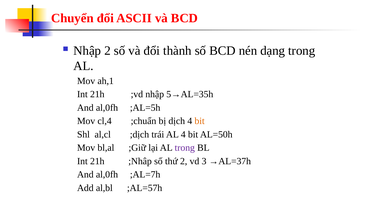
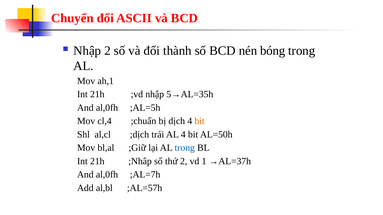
dạng: dạng -> bóng
trong at (185, 148) colour: purple -> blue
3: 3 -> 1
